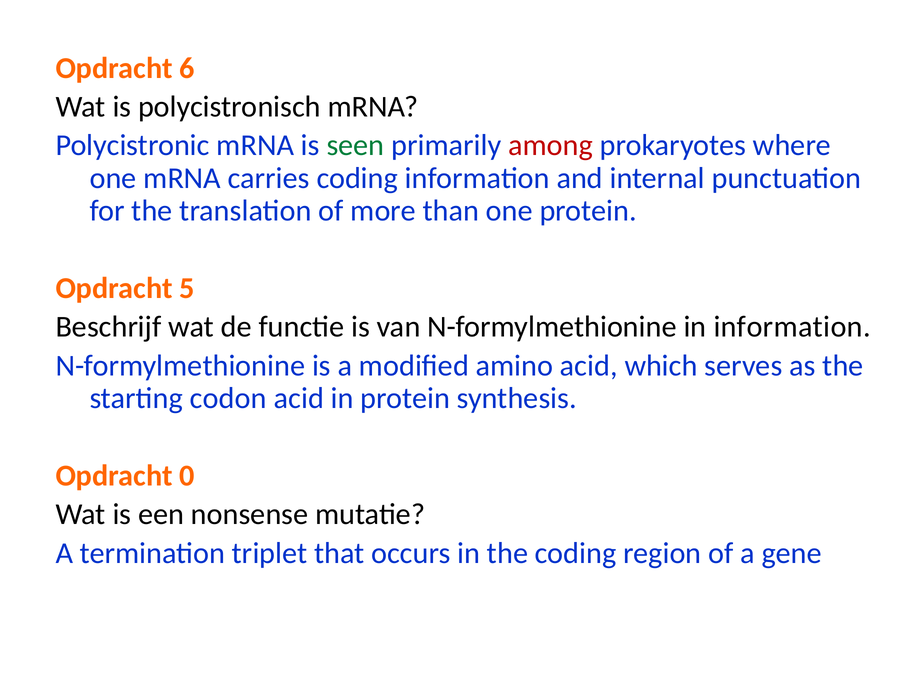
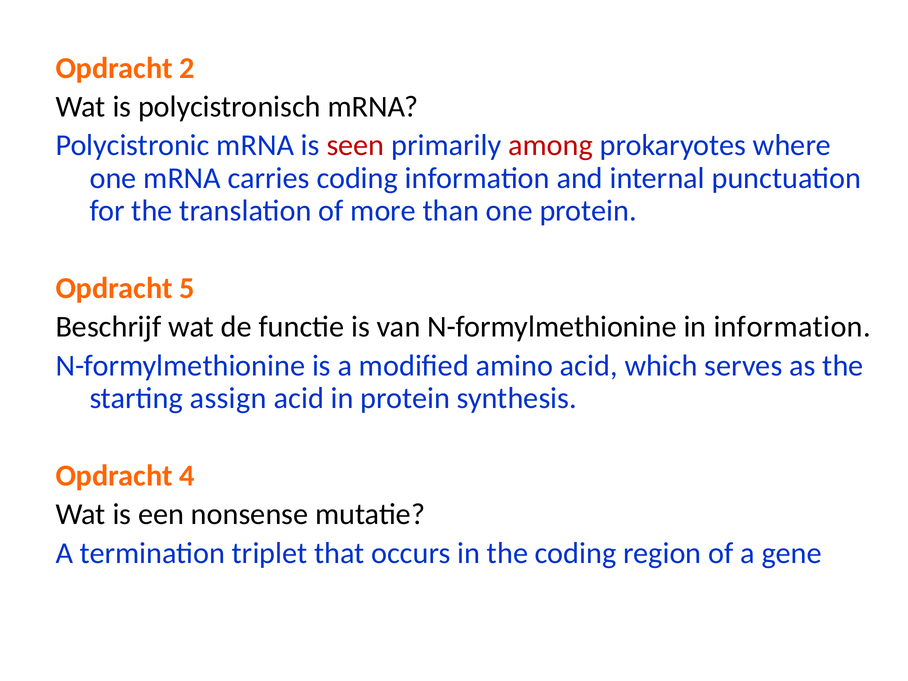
6: 6 -> 2
seen colour: green -> red
codon: codon -> assign
0: 0 -> 4
